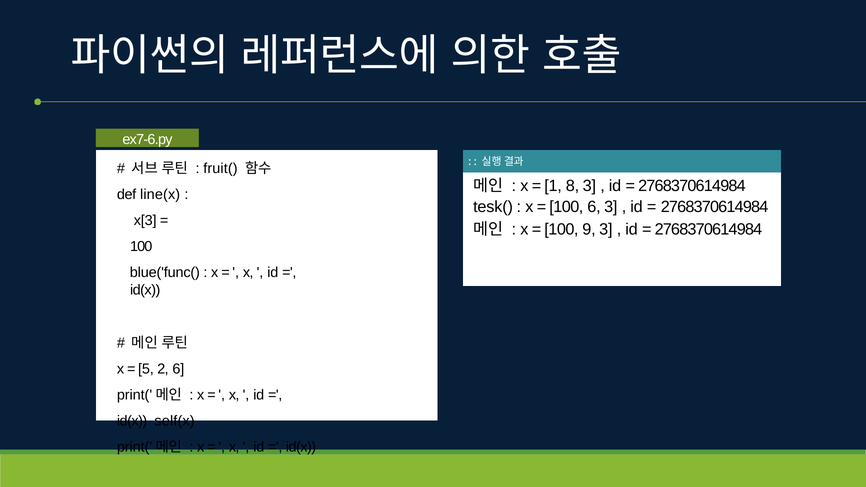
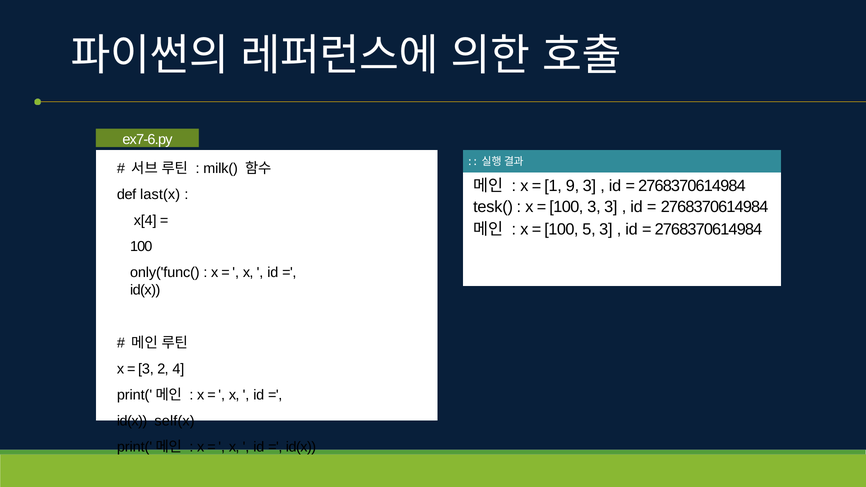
fruit(: fruit( -> milk(
8: 8 -> 9
line(x: line(x -> last(x
100 6: 6 -> 3
x[3: x[3 -> x[4
9: 9 -> 5
blue('func(: blue('func( -> only('func(
5 at (146, 369): 5 -> 3
2 6: 6 -> 4
